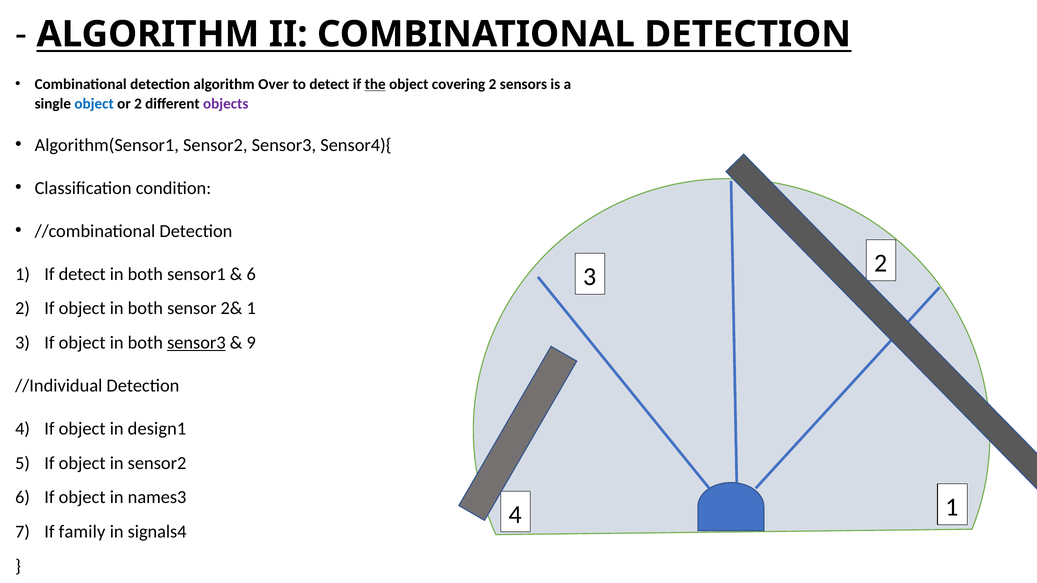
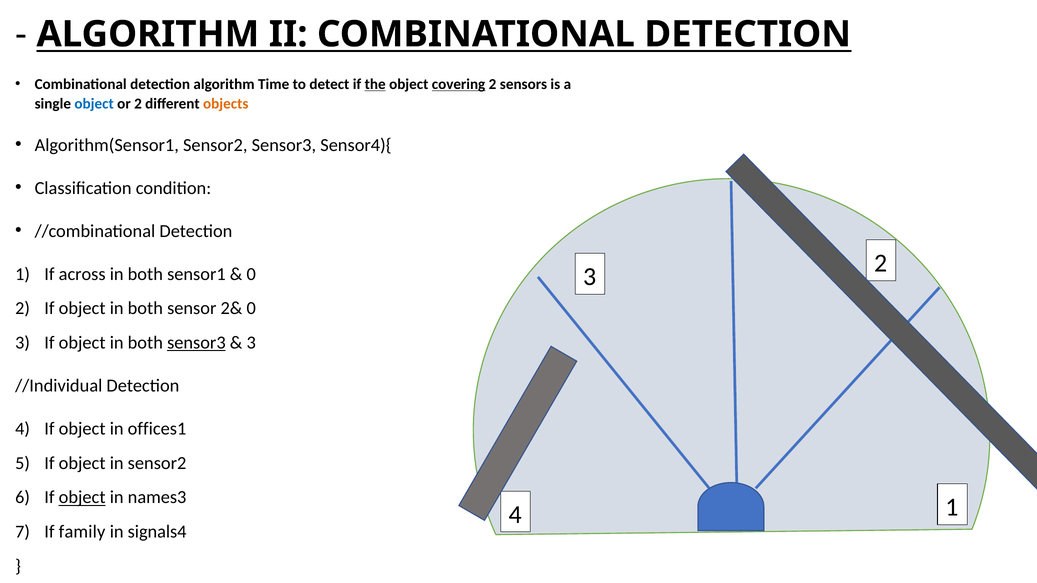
Over: Over -> Time
covering underline: none -> present
objects colour: purple -> orange
If detect: detect -> across
6 at (251, 274): 6 -> 0
2& 1: 1 -> 0
9 at (251, 343): 9 -> 3
design1: design1 -> offices1
object at (82, 498) underline: none -> present
